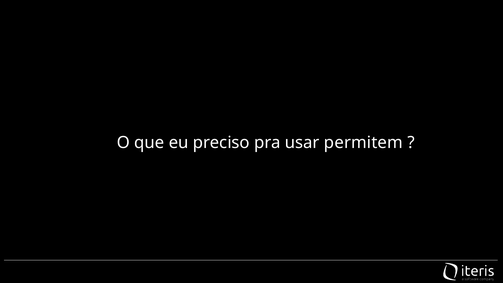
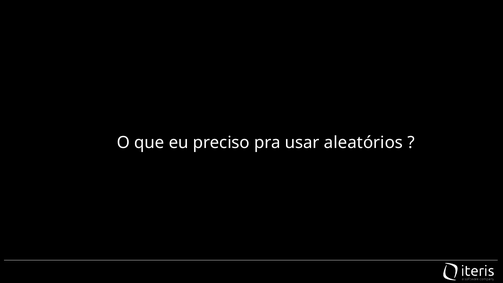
permitem: permitem -> aleatórios
